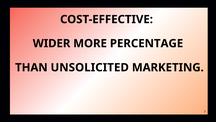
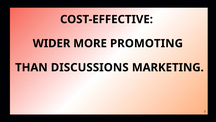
PERCENTAGE: PERCENTAGE -> PROMOTING
UNSOLICITED: UNSOLICITED -> DISCUSSIONS
